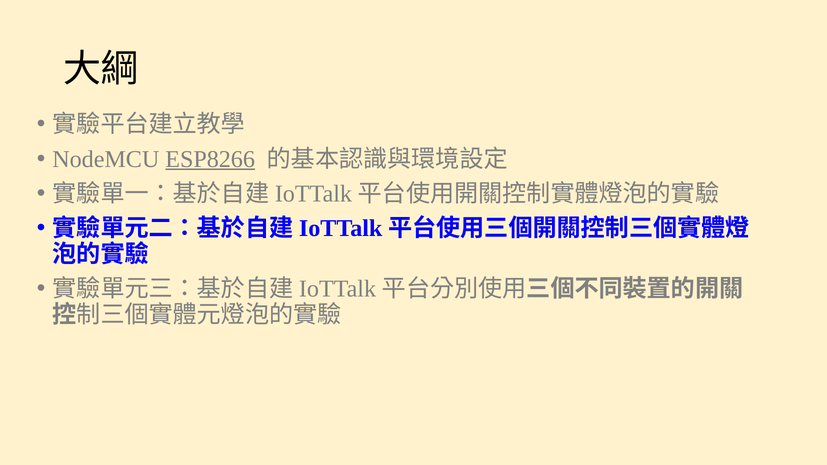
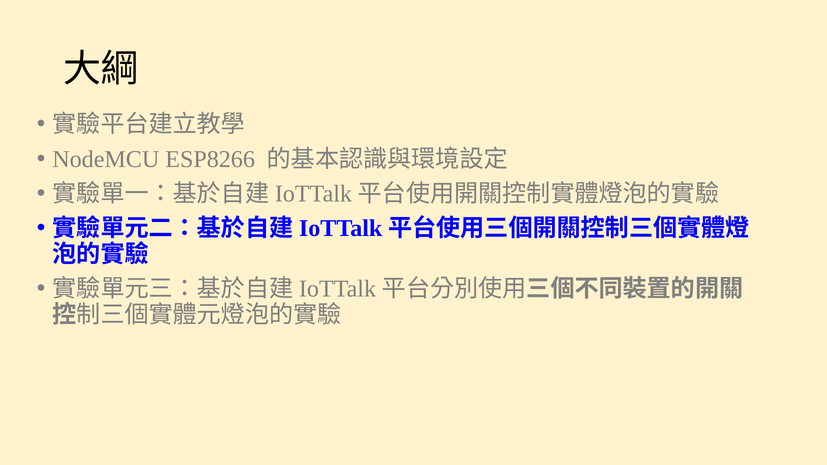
ESP8266 underline: present -> none
